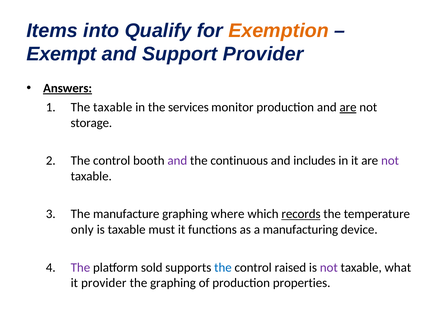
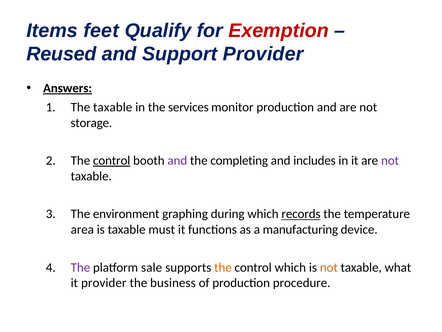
into: into -> feet
Exemption colour: orange -> red
Exempt: Exempt -> Reused
are at (348, 107) underline: present -> none
control at (112, 160) underline: none -> present
continuous: continuous -> completing
manufacture: manufacture -> environment
where: where -> during
only: only -> area
sold: sold -> sale
the at (223, 267) colour: blue -> orange
control raised: raised -> which
not at (329, 267) colour: purple -> orange
the graphing: graphing -> business
properties: properties -> procedure
